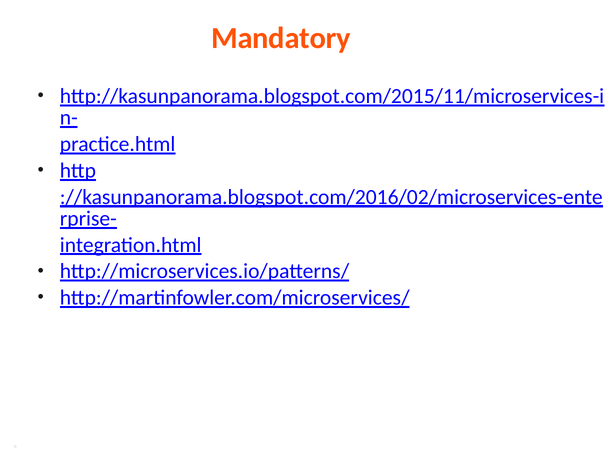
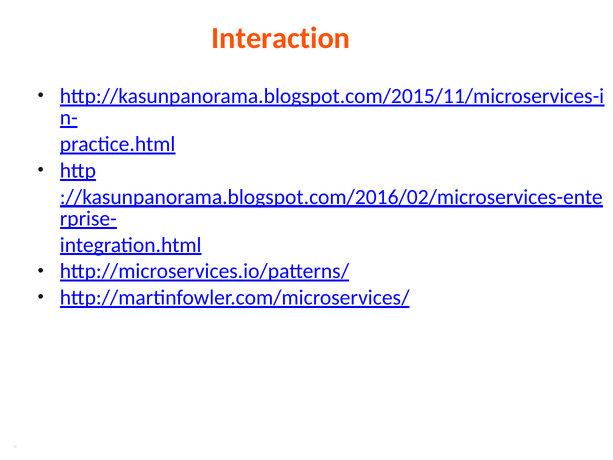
Mandatory: Mandatory -> Interaction
